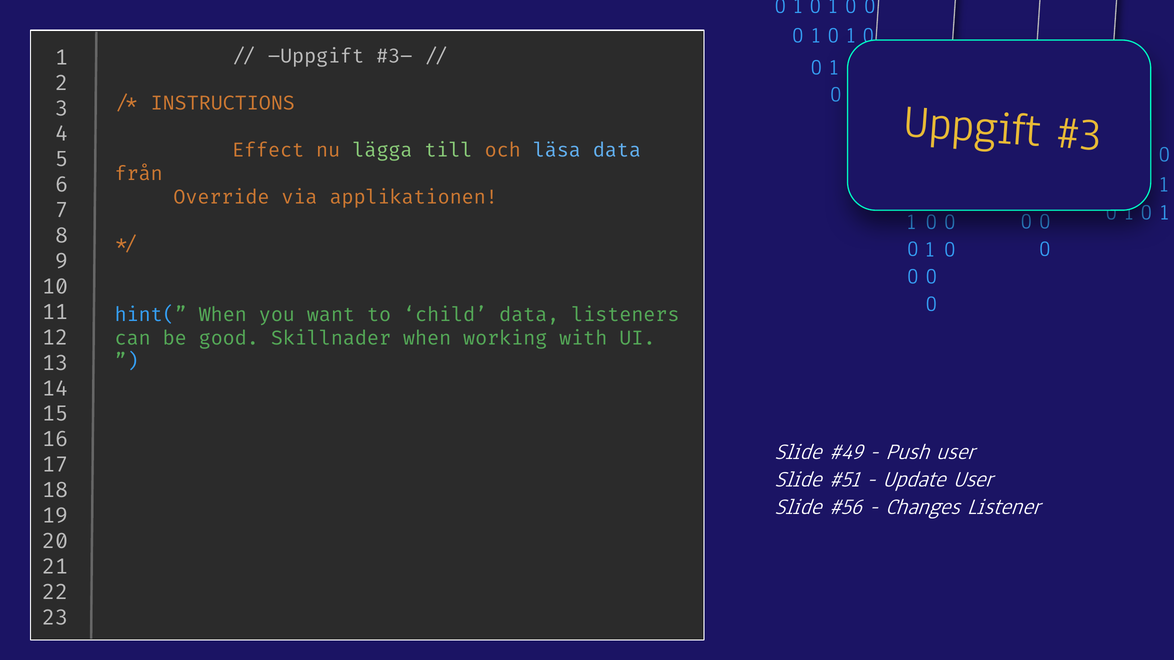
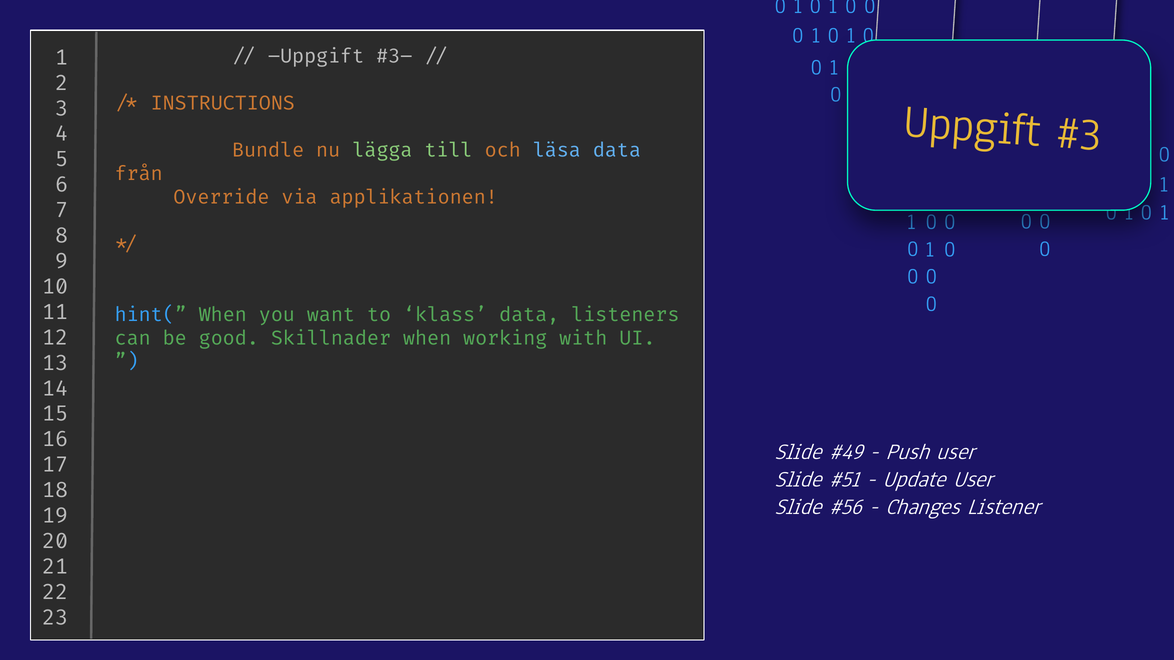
Effect: Effect -> Bundle
child: child -> klass
